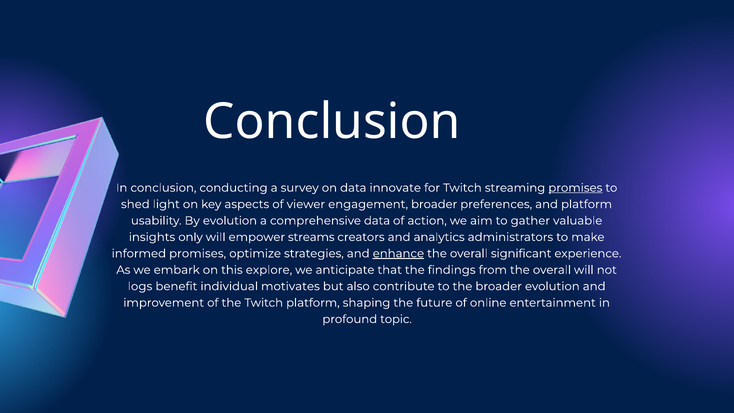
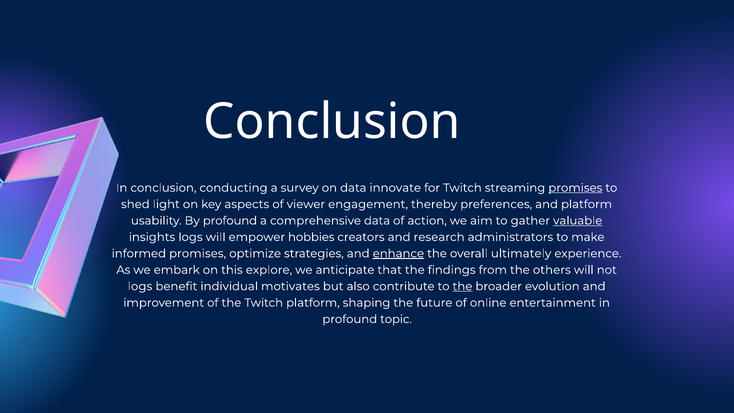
engagement broader: broader -> thereby
By evolution: evolution -> profound
valuable underline: none -> present
insights only: only -> logs
streams: streams -> hobbies
analytics: analytics -> research
significant: significant -> ultimately
from the overall: overall -> others
the at (462, 286) underline: none -> present
